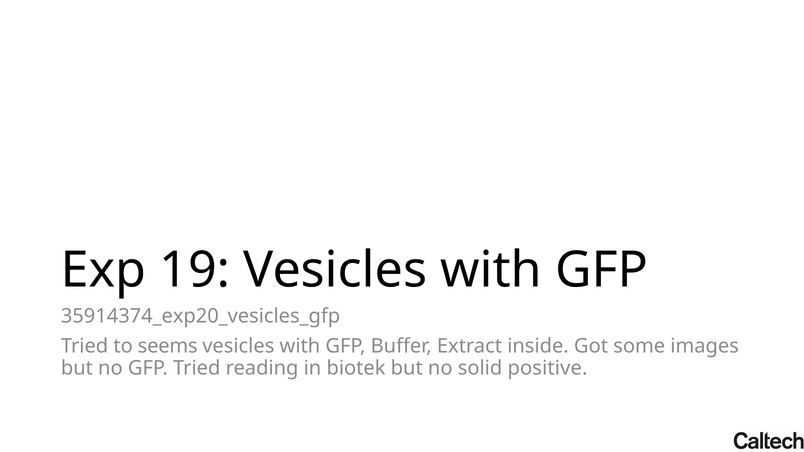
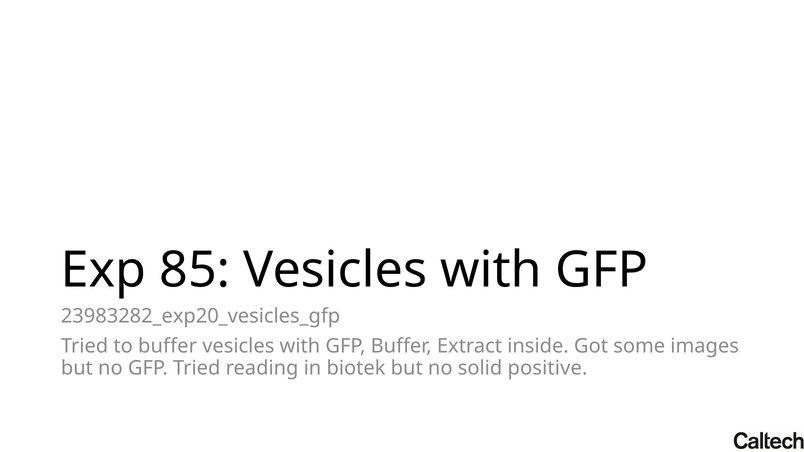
19: 19 -> 85
35914374_exp20_vesicles_gfp: 35914374_exp20_vesicles_gfp -> 23983282_exp20_vesicles_gfp
to seems: seems -> buffer
